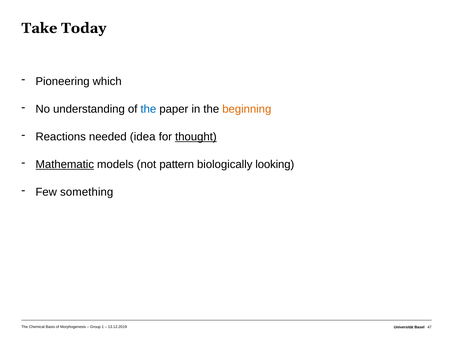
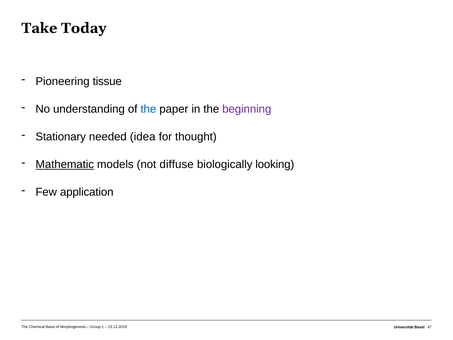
which: which -> tissue
beginning colour: orange -> purple
Reactions: Reactions -> Stationary
thought underline: present -> none
pattern: pattern -> diffuse
something: something -> application
